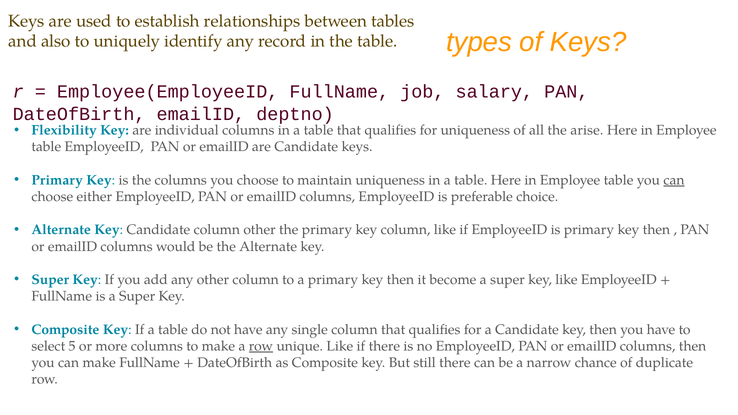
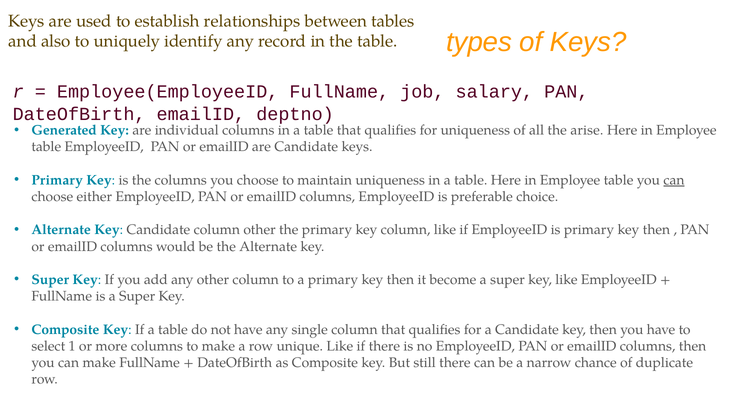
Flexibility: Flexibility -> Generated
5: 5 -> 1
row at (261, 346) underline: present -> none
